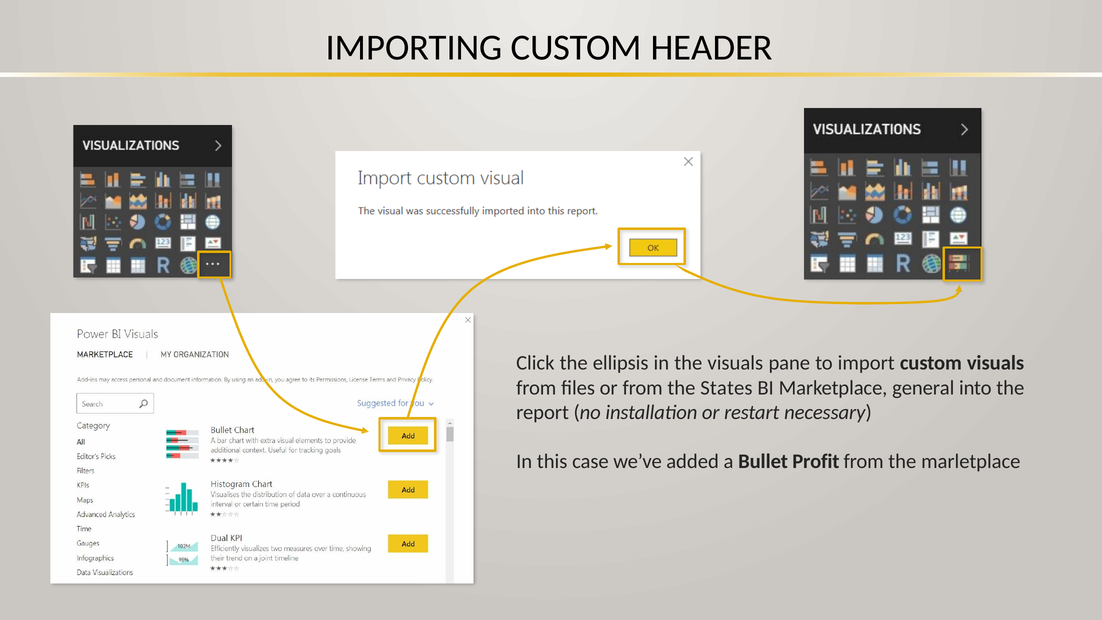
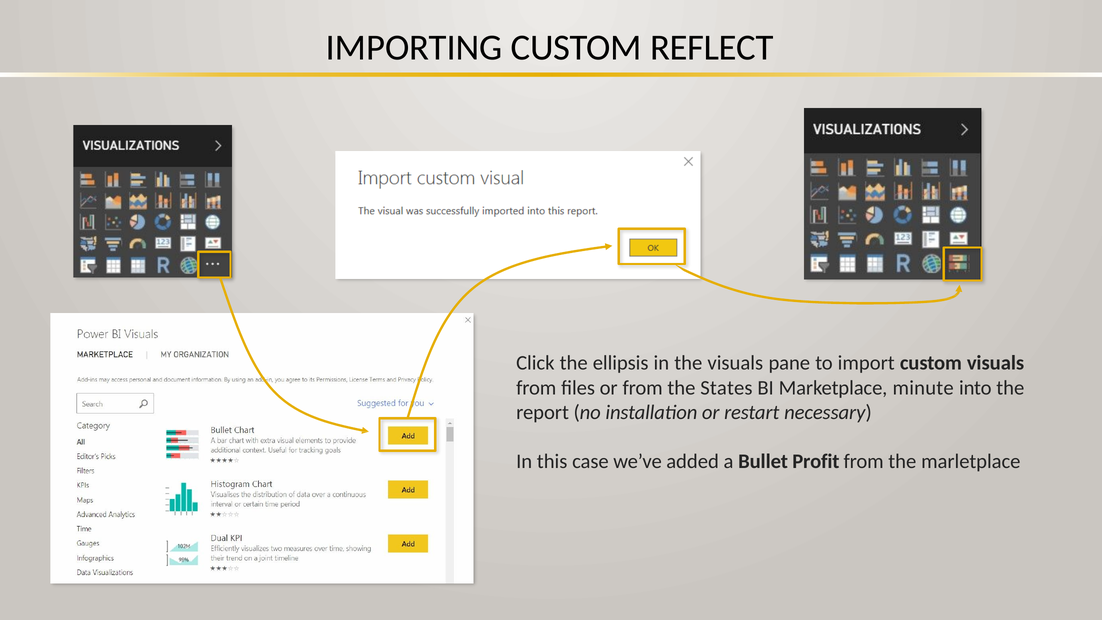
HEADER: HEADER -> REFLECT
general: general -> minute
